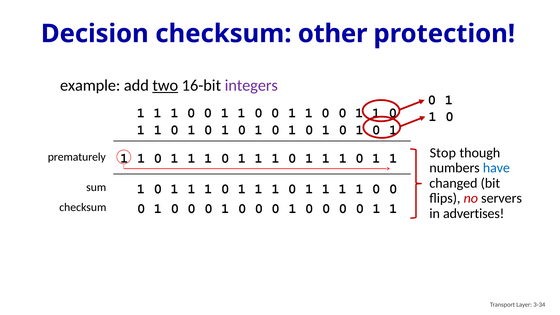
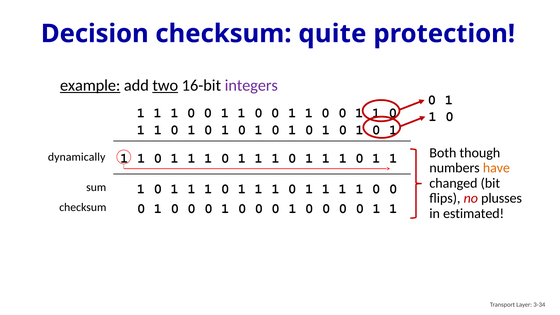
other: other -> quite
example underline: none -> present
Stop: Stop -> Both
prematurely: prematurely -> dynamically
have colour: blue -> orange
servers: servers -> plusses
advertises: advertises -> estimated
